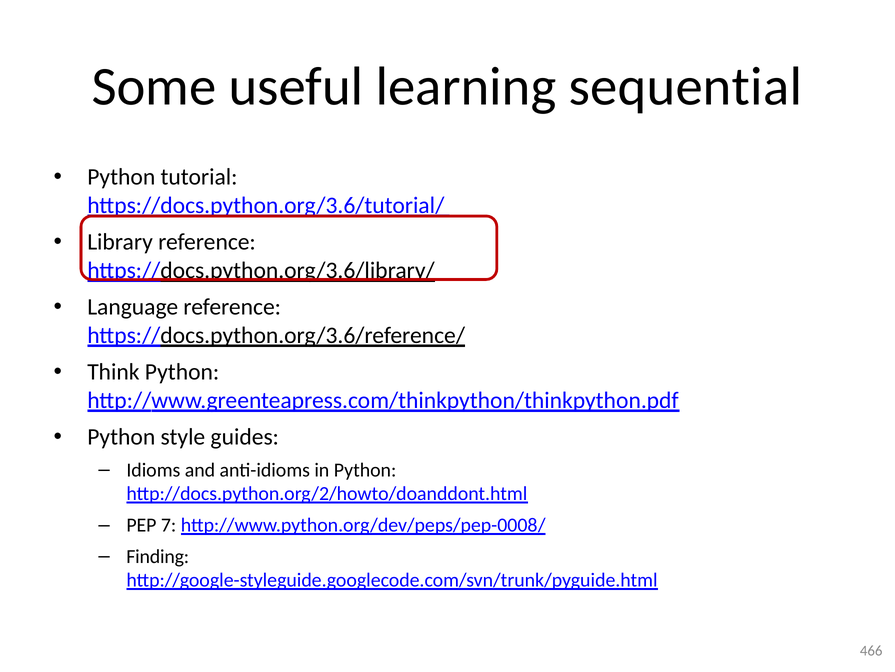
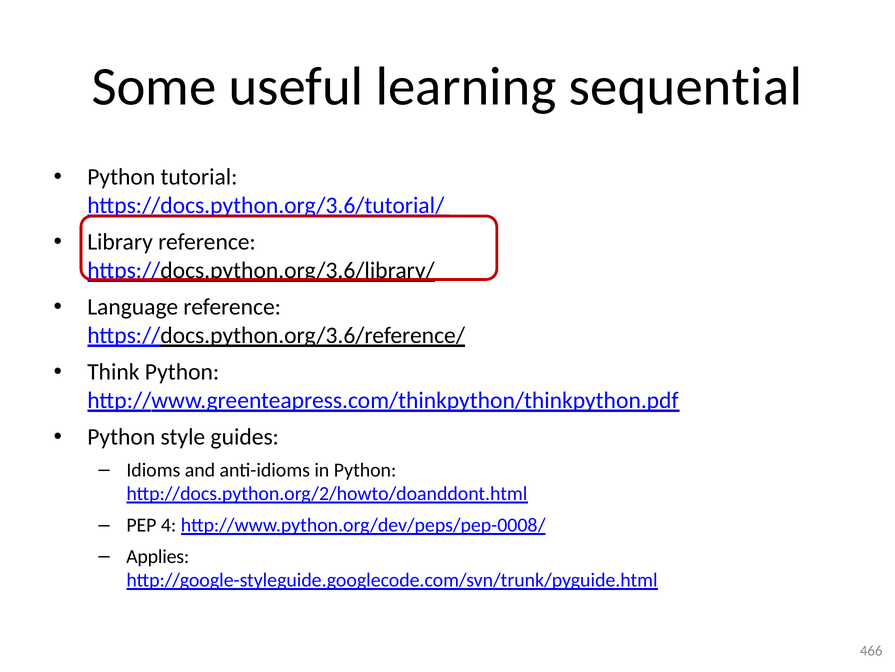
7: 7 -> 4
Finding: Finding -> Applies
